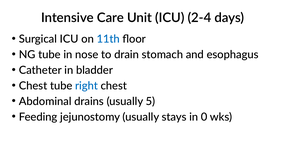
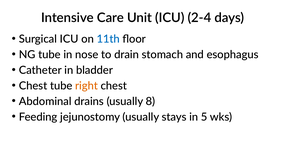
right colour: blue -> orange
5: 5 -> 8
0: 0 -> 5
